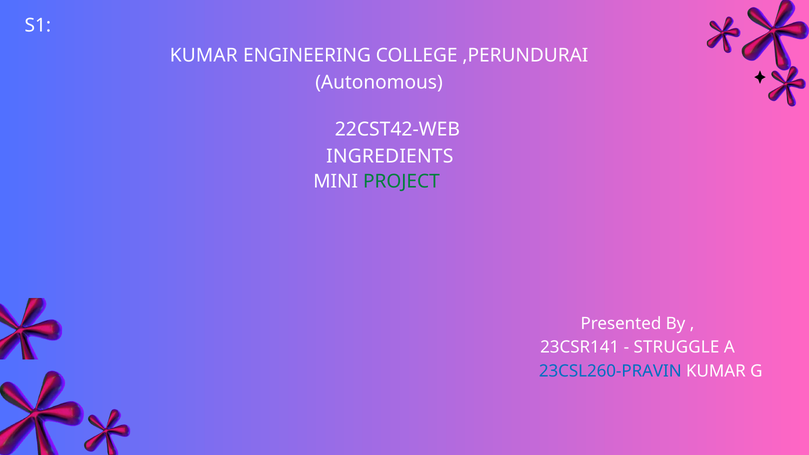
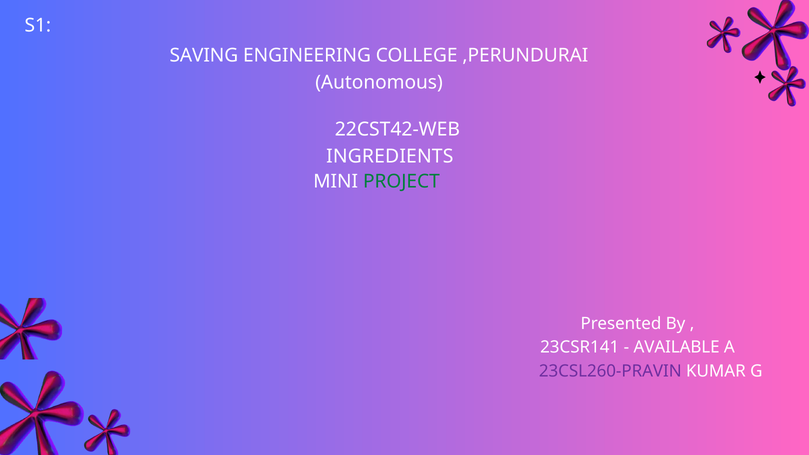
KUMAR at (204, 55): KUMAR -> SAVING
STRUGGLE: STRUGGLE -> AVAILABLE
23CSL260-PRAVIN colour: blue -> purple
